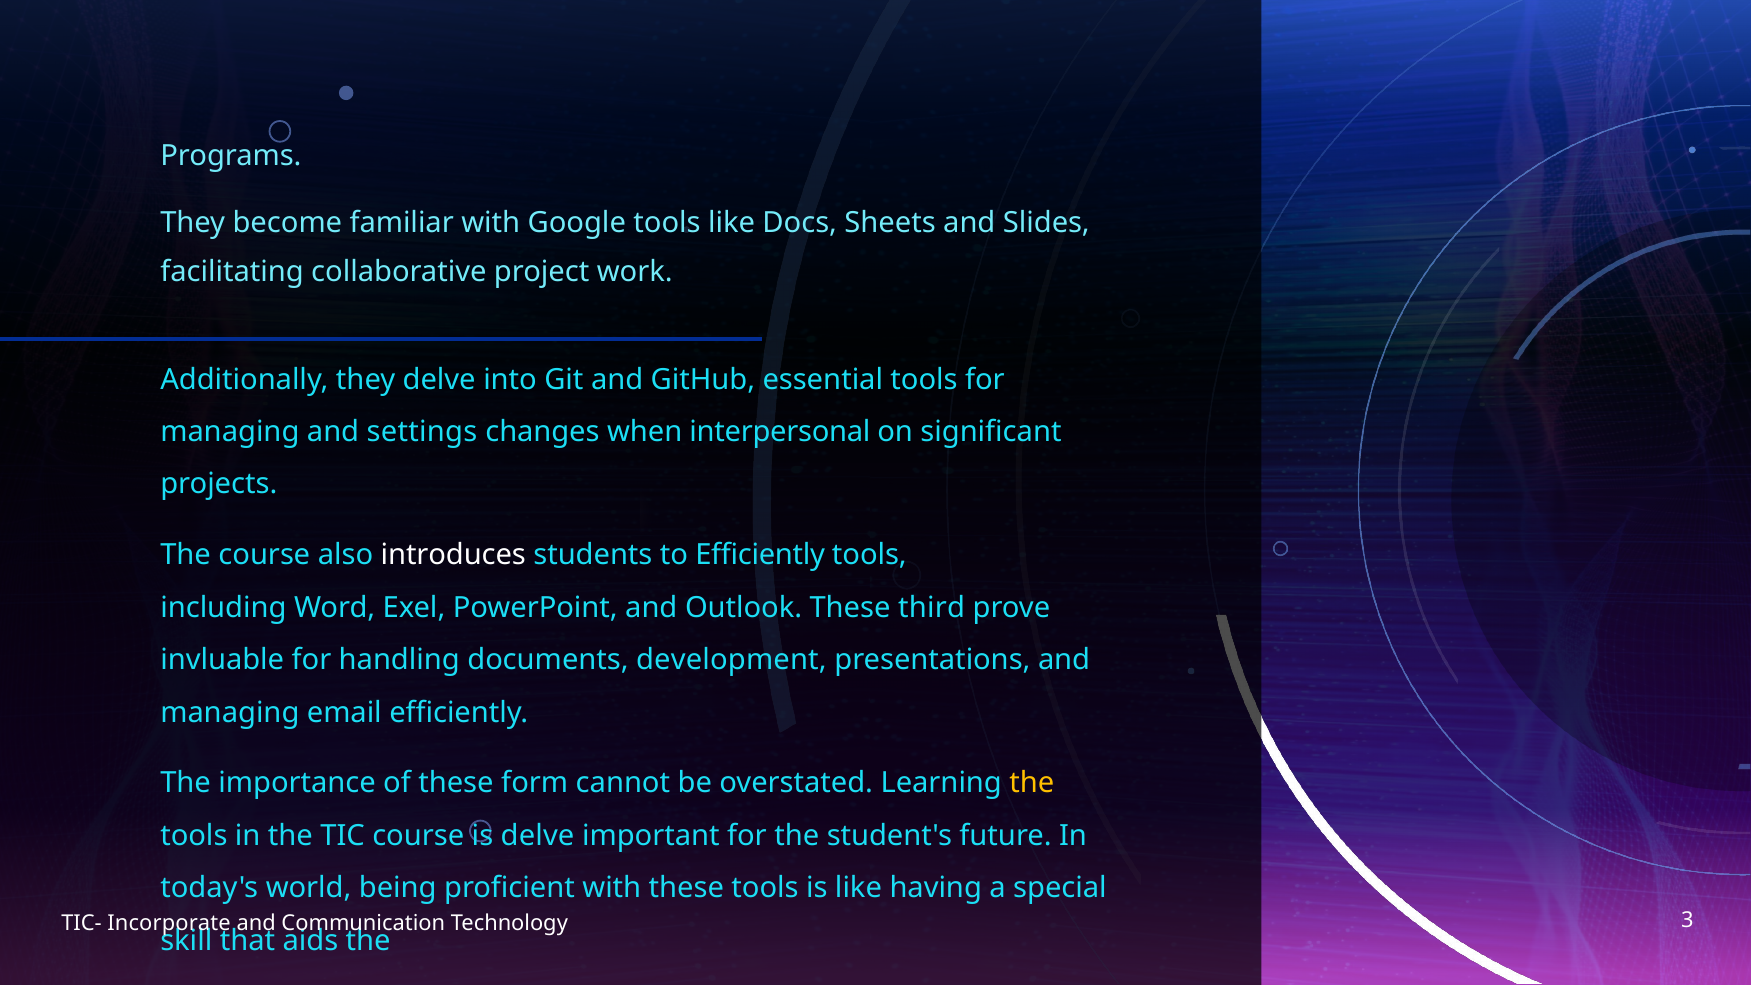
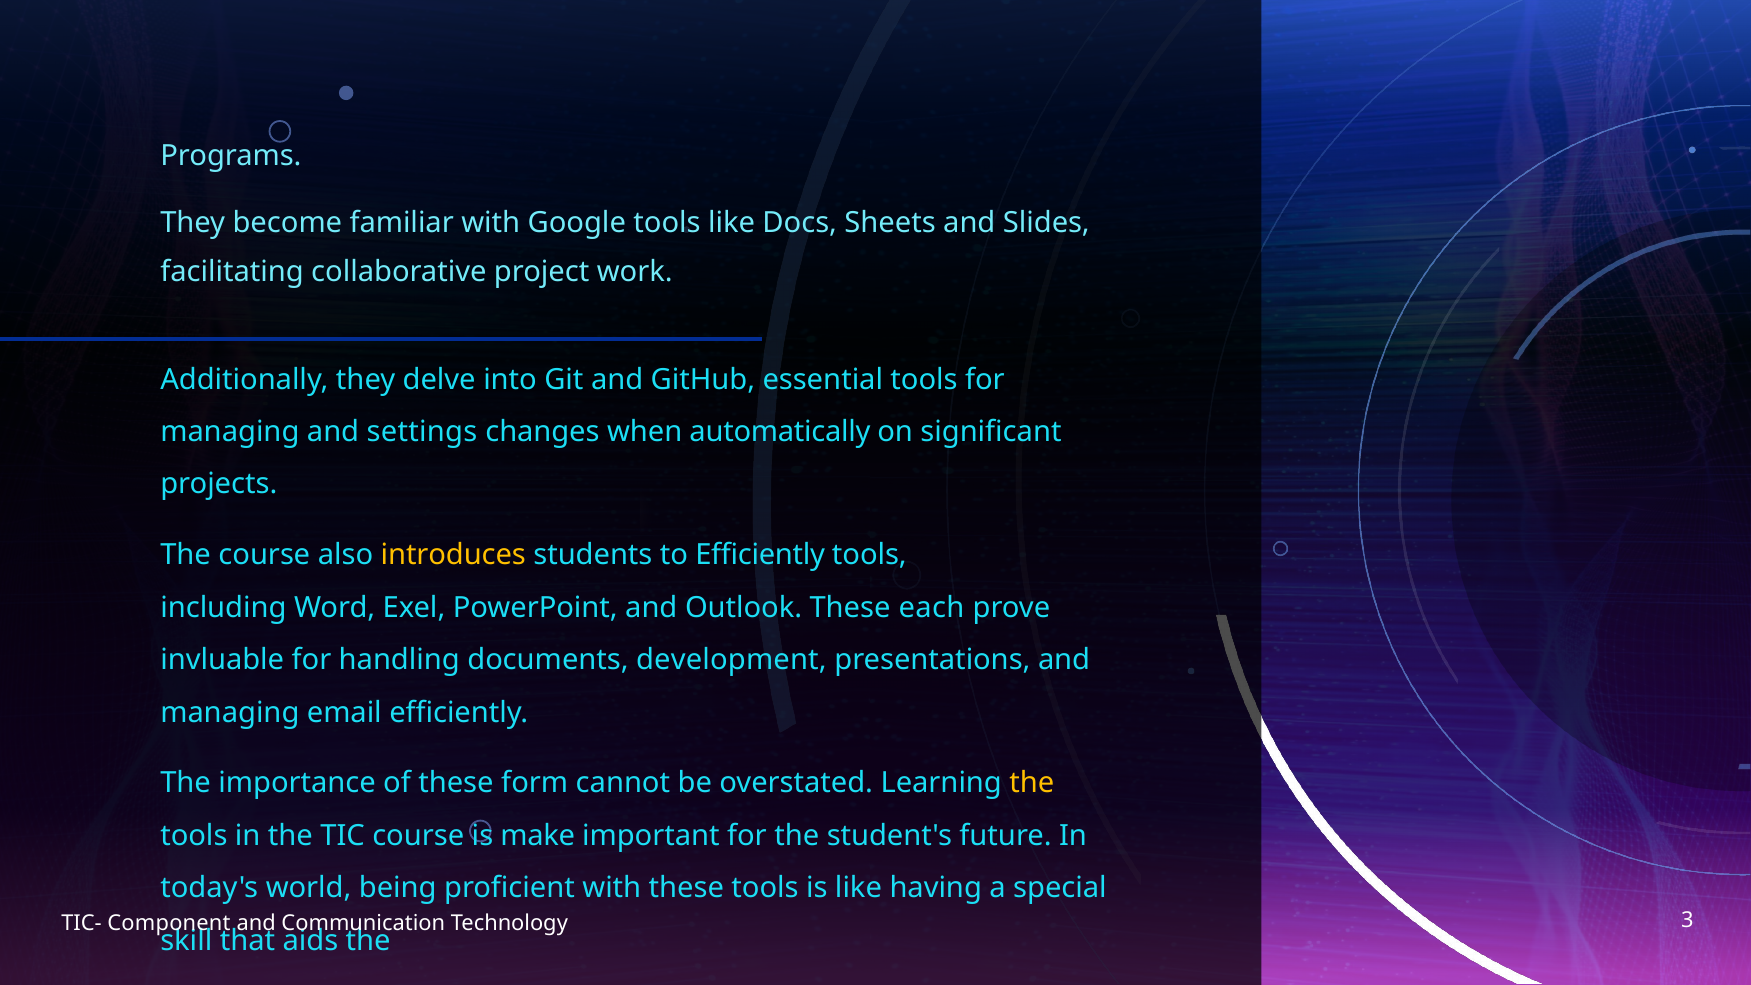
interpersonal: interpersonal -> automatically
introduces colour: white -> yellow
third: third -> each
is delve: delve -> make
Incorporate: Incorporate -> Component
